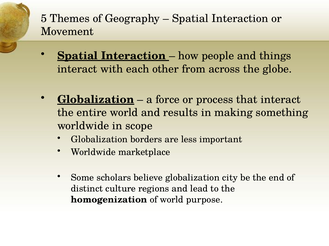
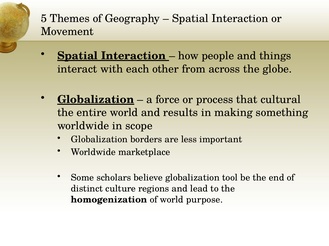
that interact: interact -> cultural
city: city -> tool
